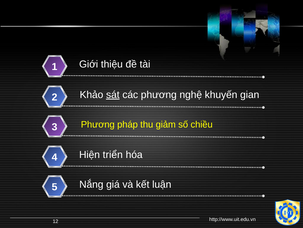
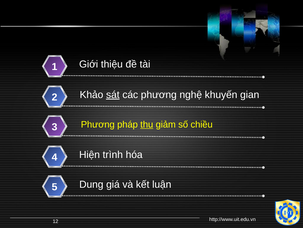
thu underline: none -> present
triển: triển -> trình
Nắng: Nắng -> Dung
